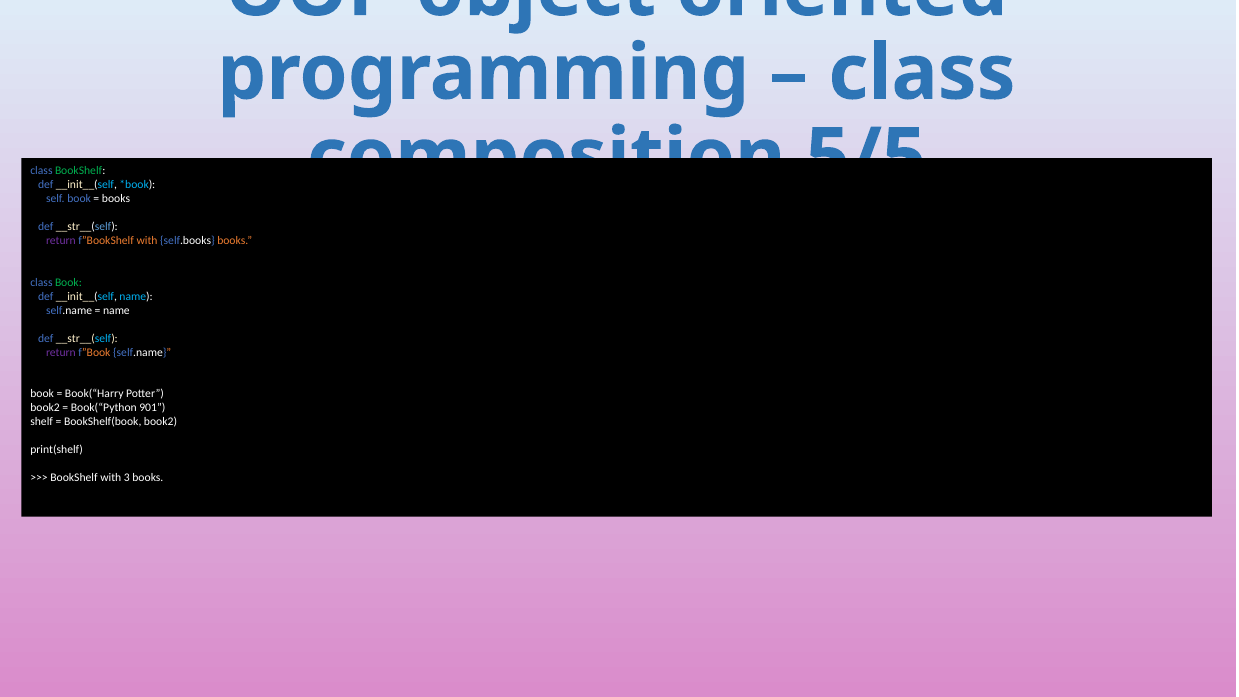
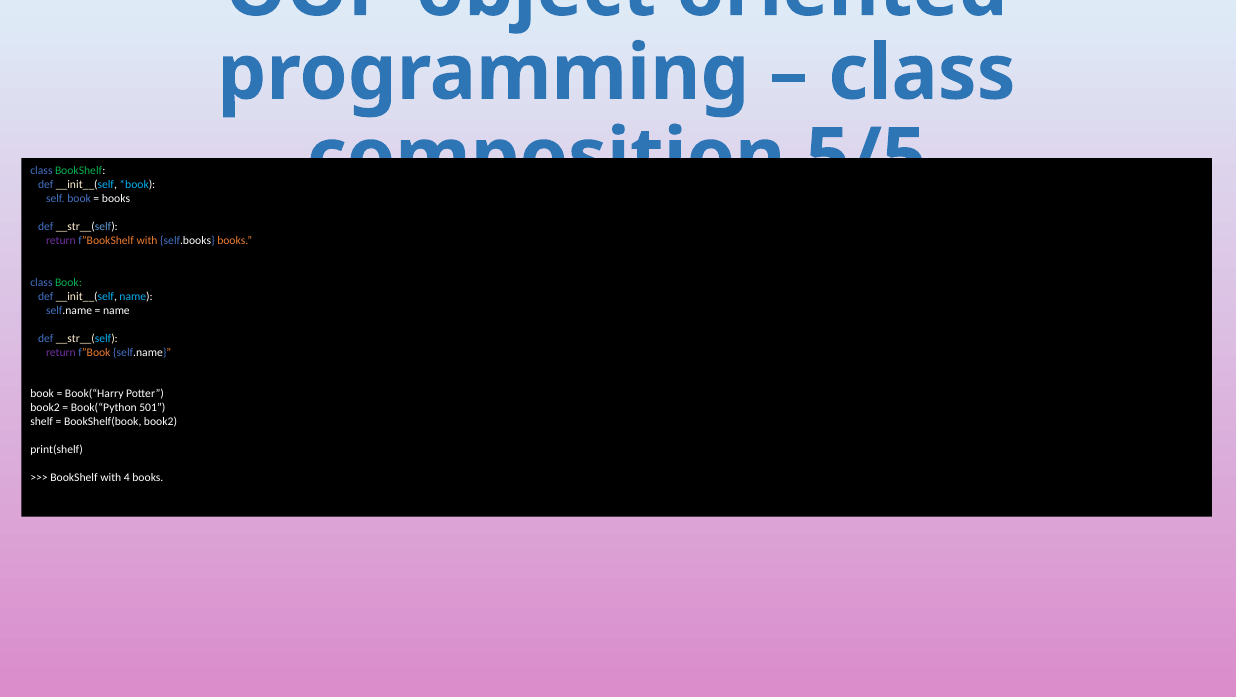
901: 901 -> 501
3: 3 -> 4
